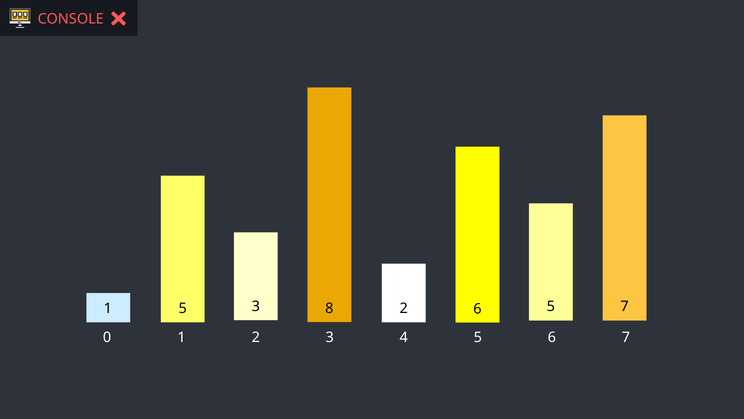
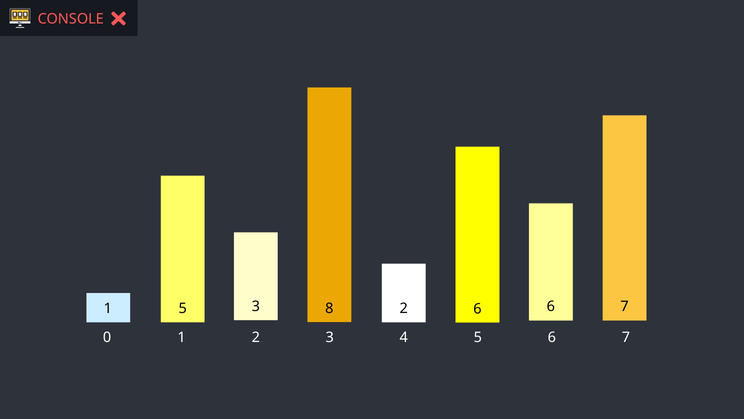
3 5: 5 -> 6
